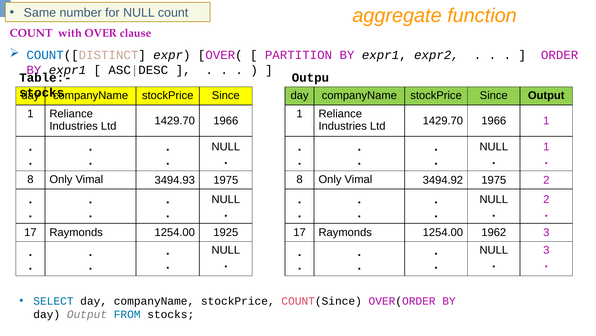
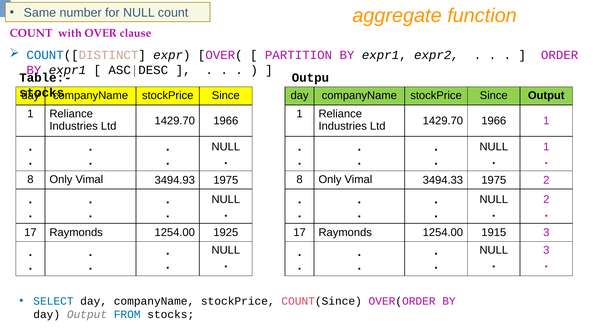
3494.92: 3494.92 -> 3494.33
1962: 1962 -> 1915
